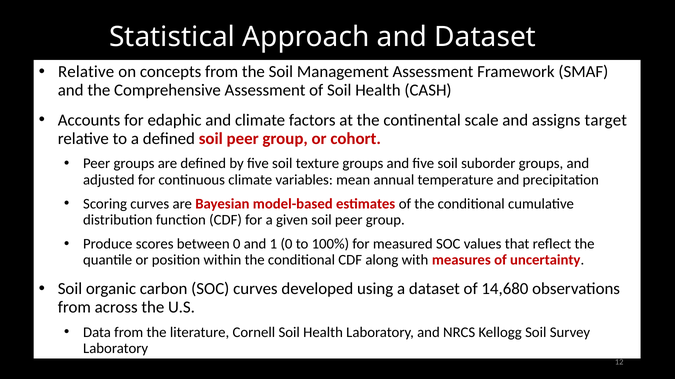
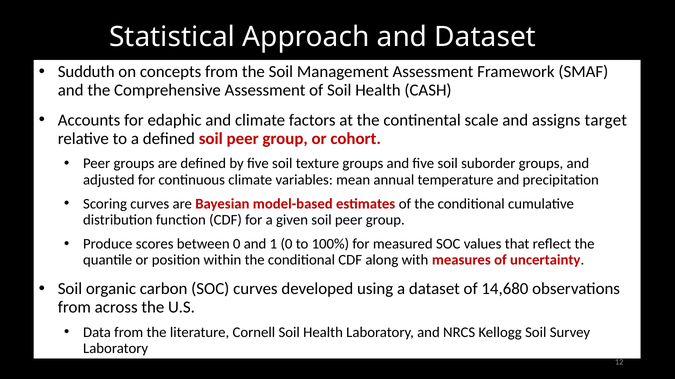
Relative at (86, 72): Relative -> Sudduth
